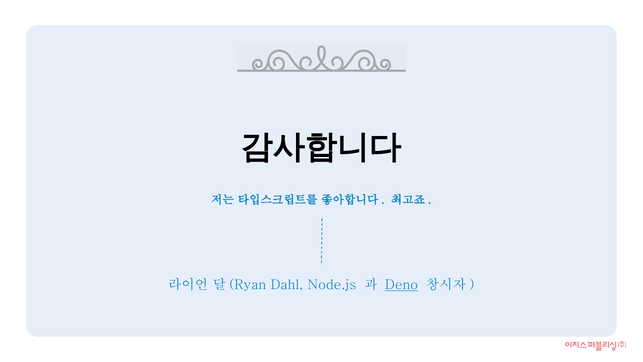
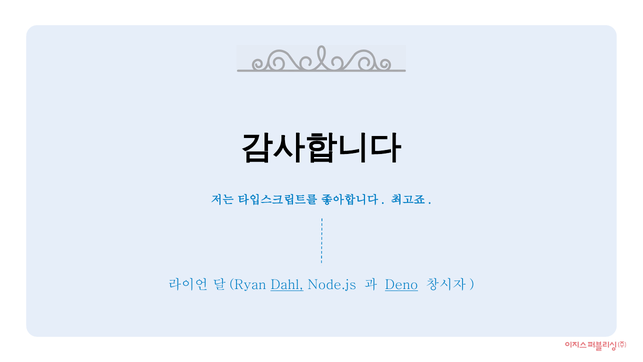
Dahl underline: none -> present
